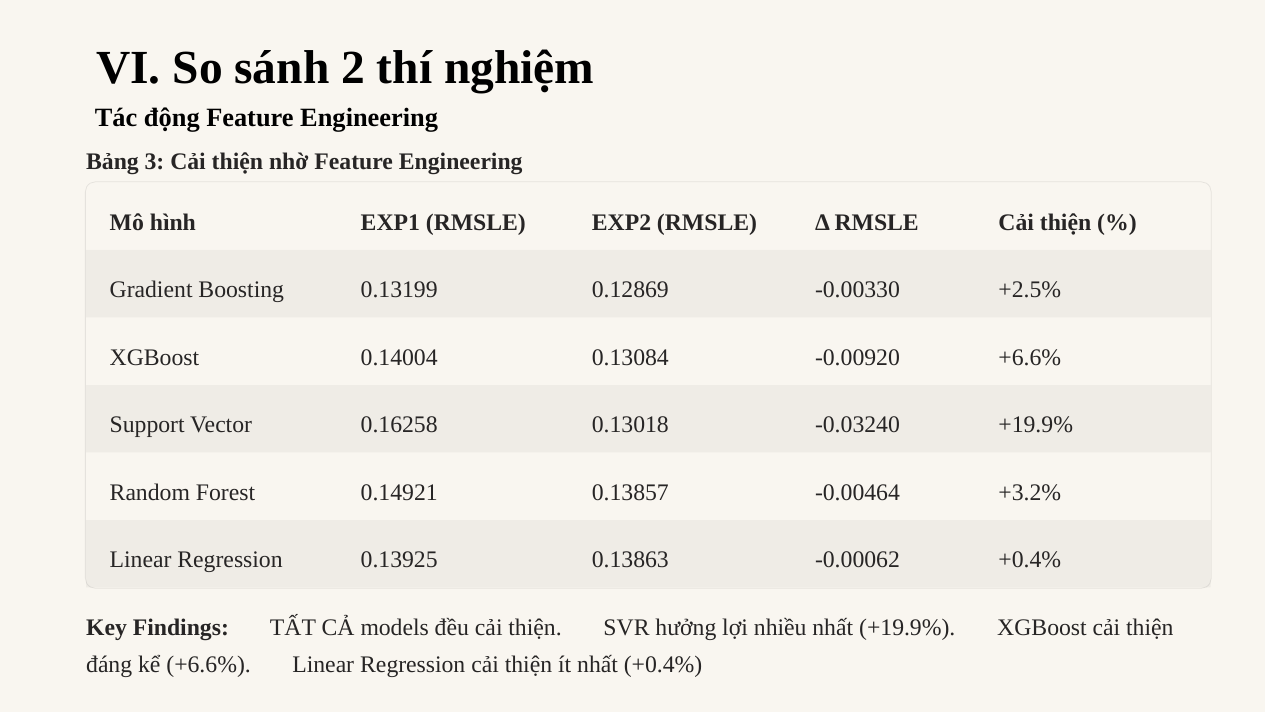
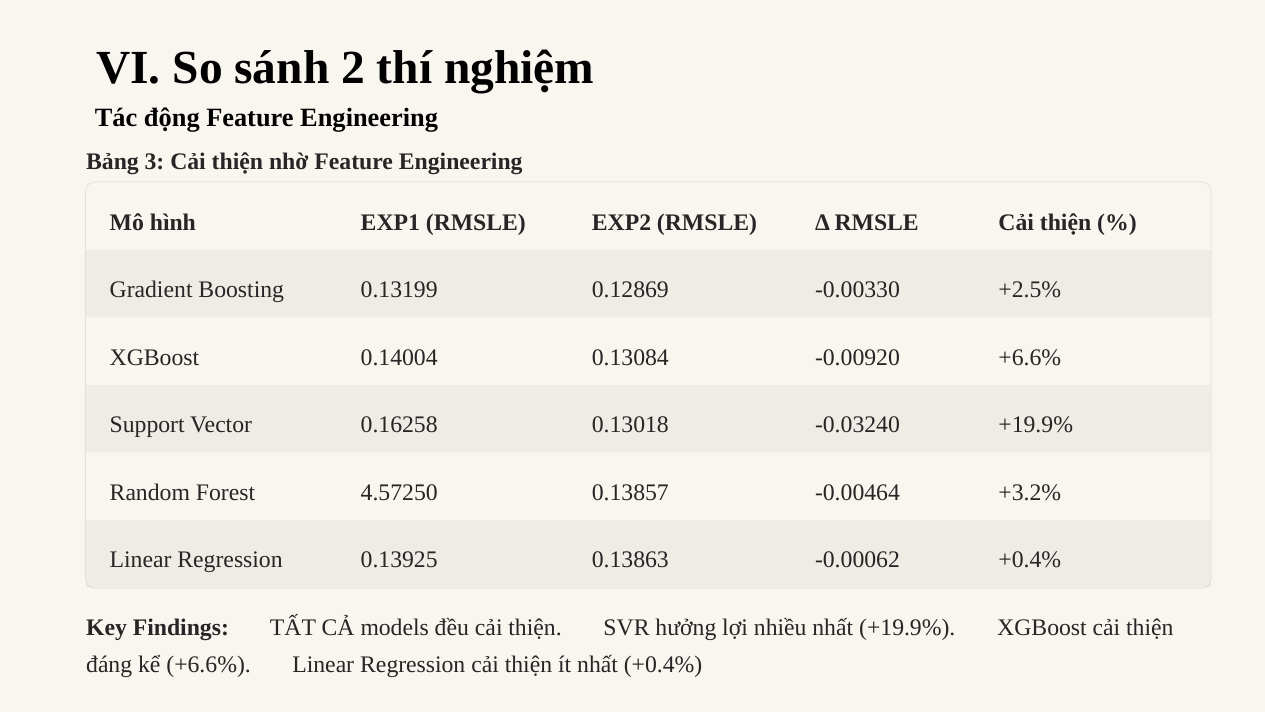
0.14921: 0.14921 -> 4.57250
